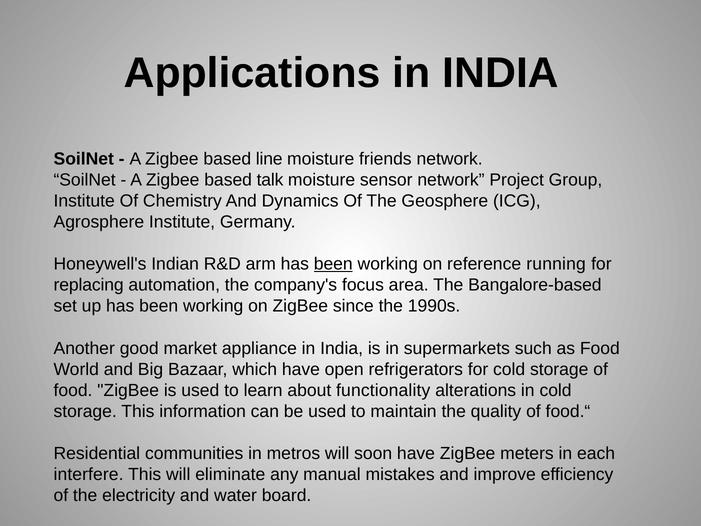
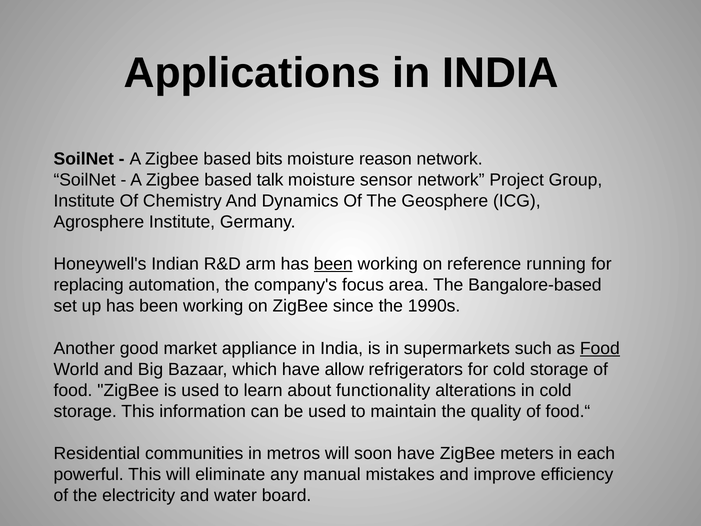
line: line -> bits
friends: friends -> reason
Food at (600, 348) underline: none -> present
open: open -> allow
interfere: interfere -> powerful
